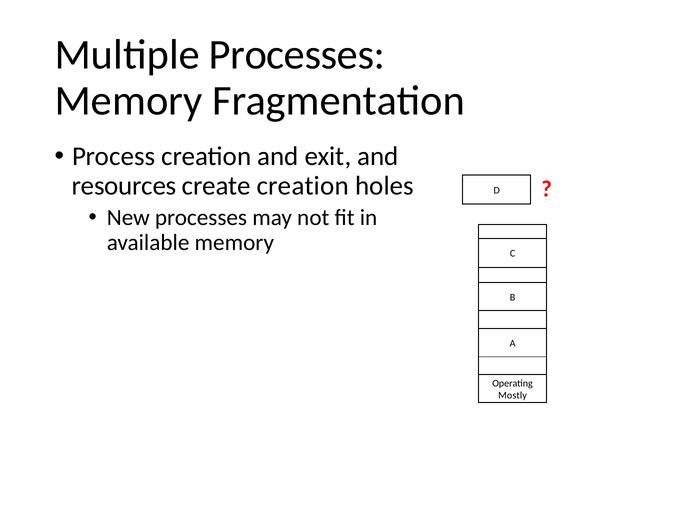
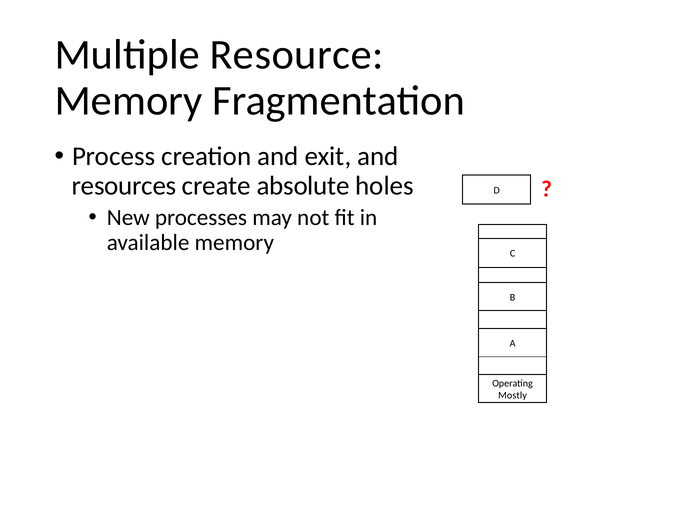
Multiple Processes: Processes -> Resource
create creation: creation -> absolute
